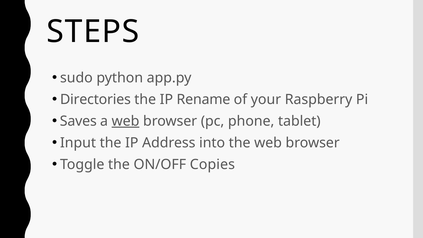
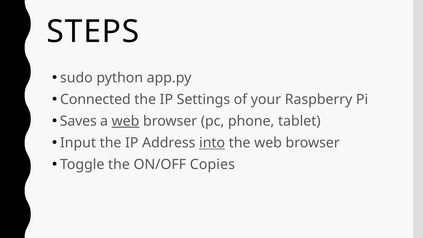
Directories: Directories -> Connected
Rename: Rename -> Settings
into underline: none -> present
